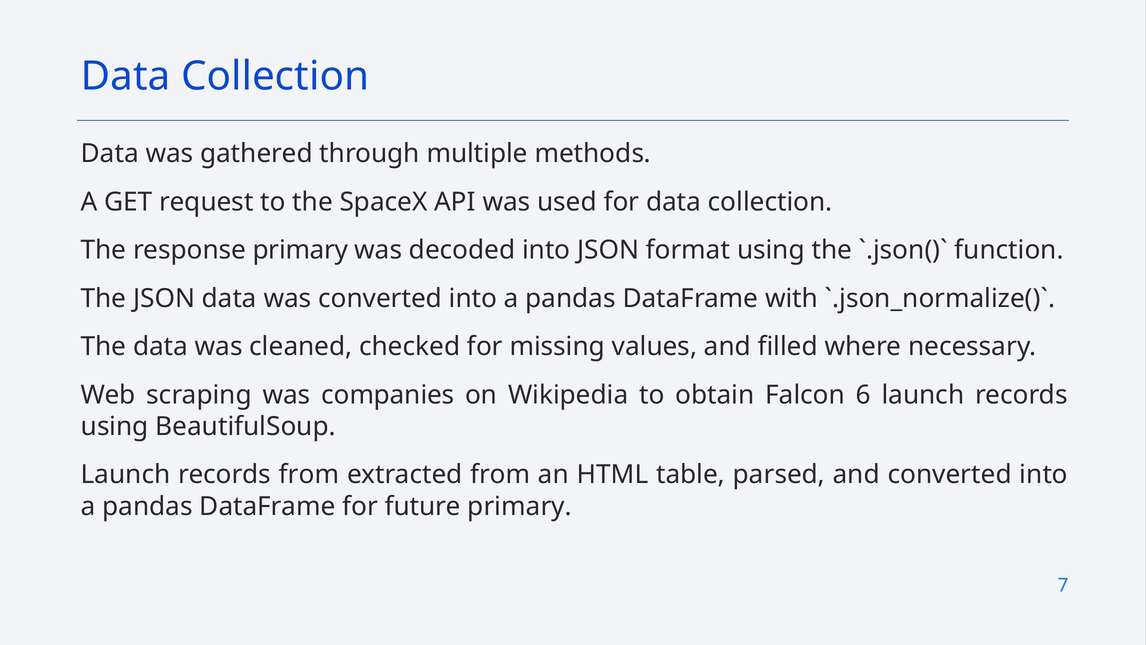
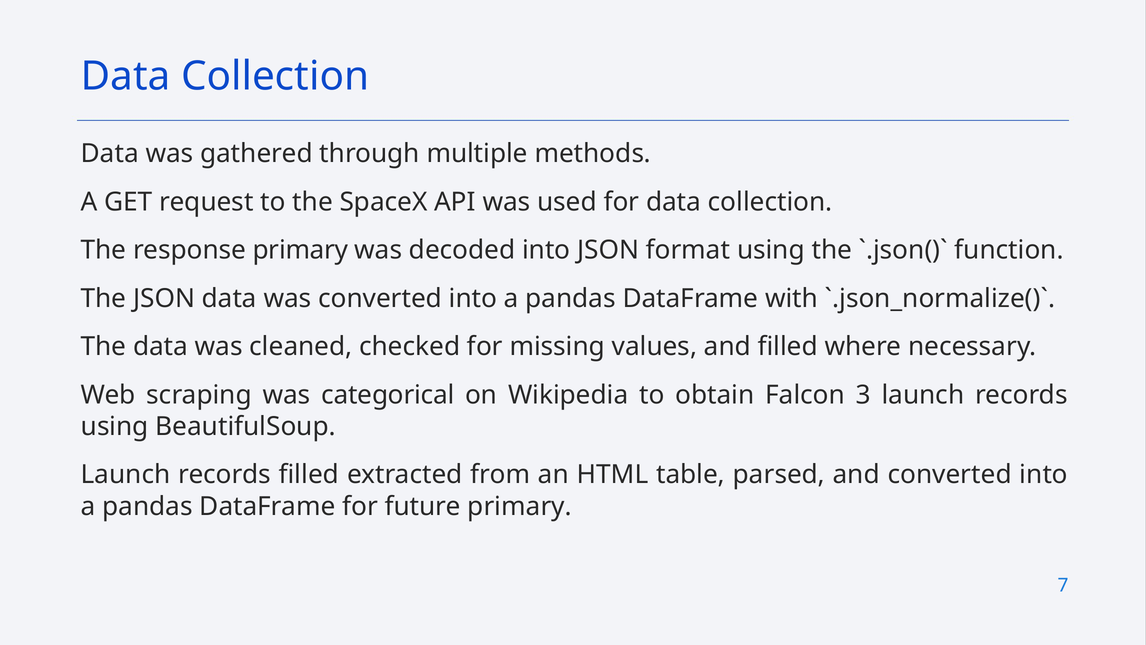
companies: companies -> categorical
6: 6 -> 3
records from: from -> filled
